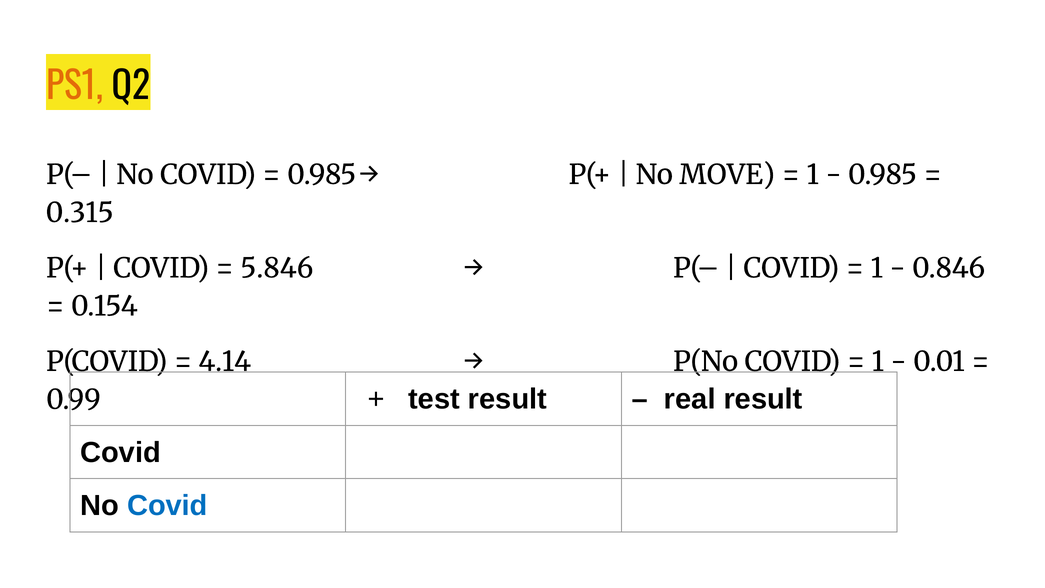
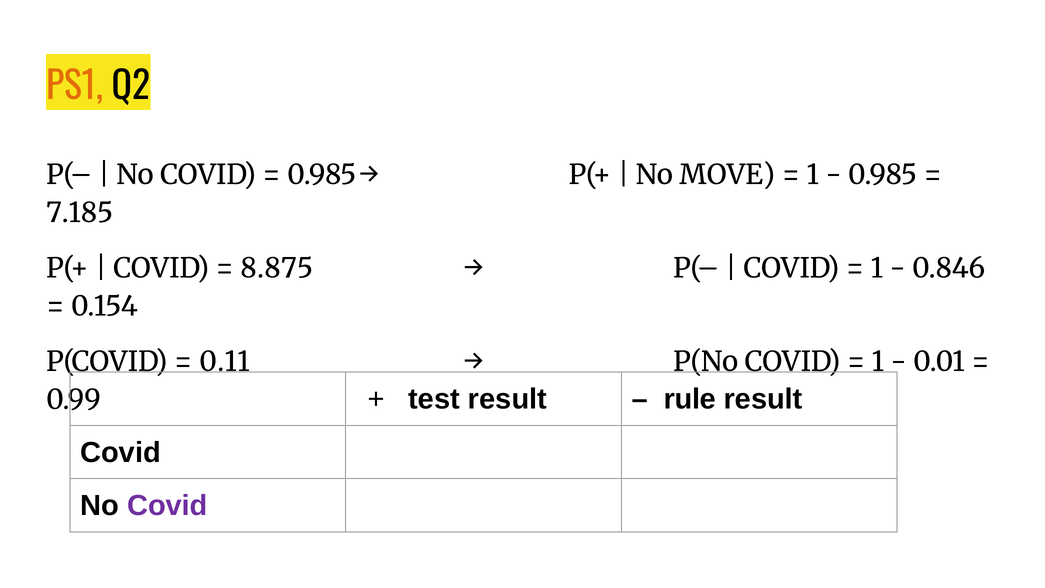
0.315: 0.315 -> 7.185
5.846: 5.846 -> 8.875
4.14: 4.14 -> 0.11
real: real -> rule
Covid at (167, 506) colour: blue -> purple
